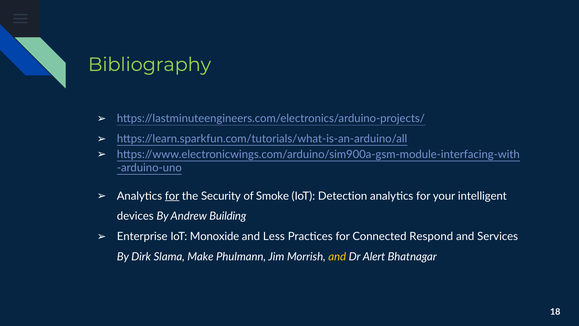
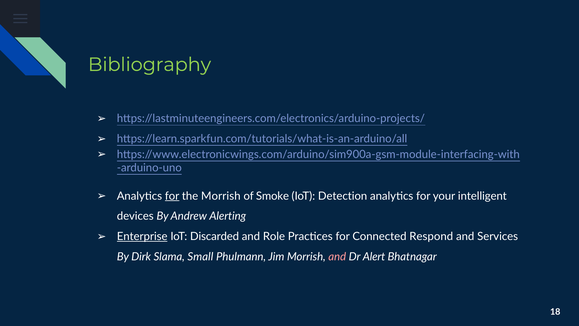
the Security: Security -> Morrish
Building: Building -> Alerting
Enterprise underline: none -> present
Monoxide: Monoxide -> Discarded
Less: Less -> Role
Make: Make -> Small
and at (337, 257) colour: yellow -> pink
